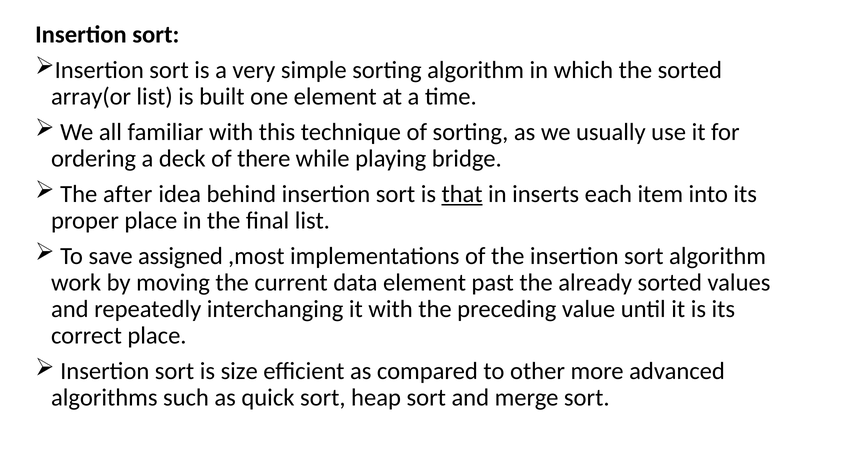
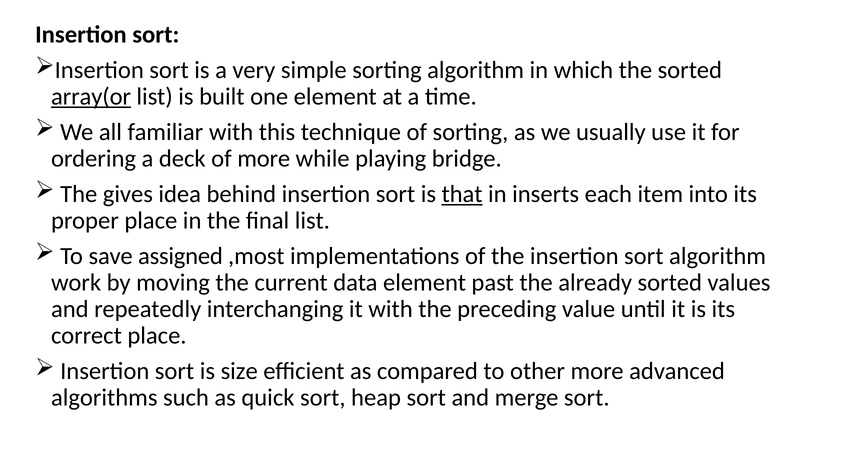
array(or underline: none -> present
of there: there -> more
after: after -> gives
